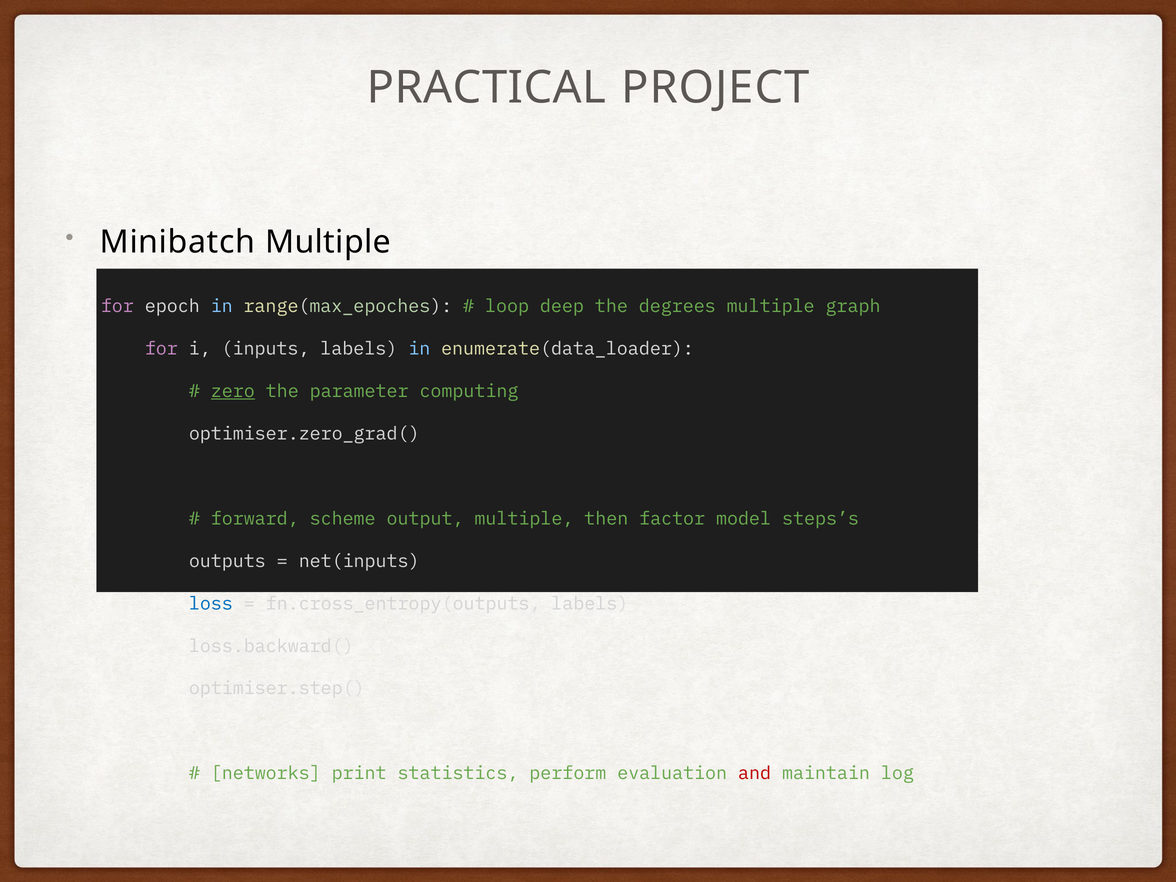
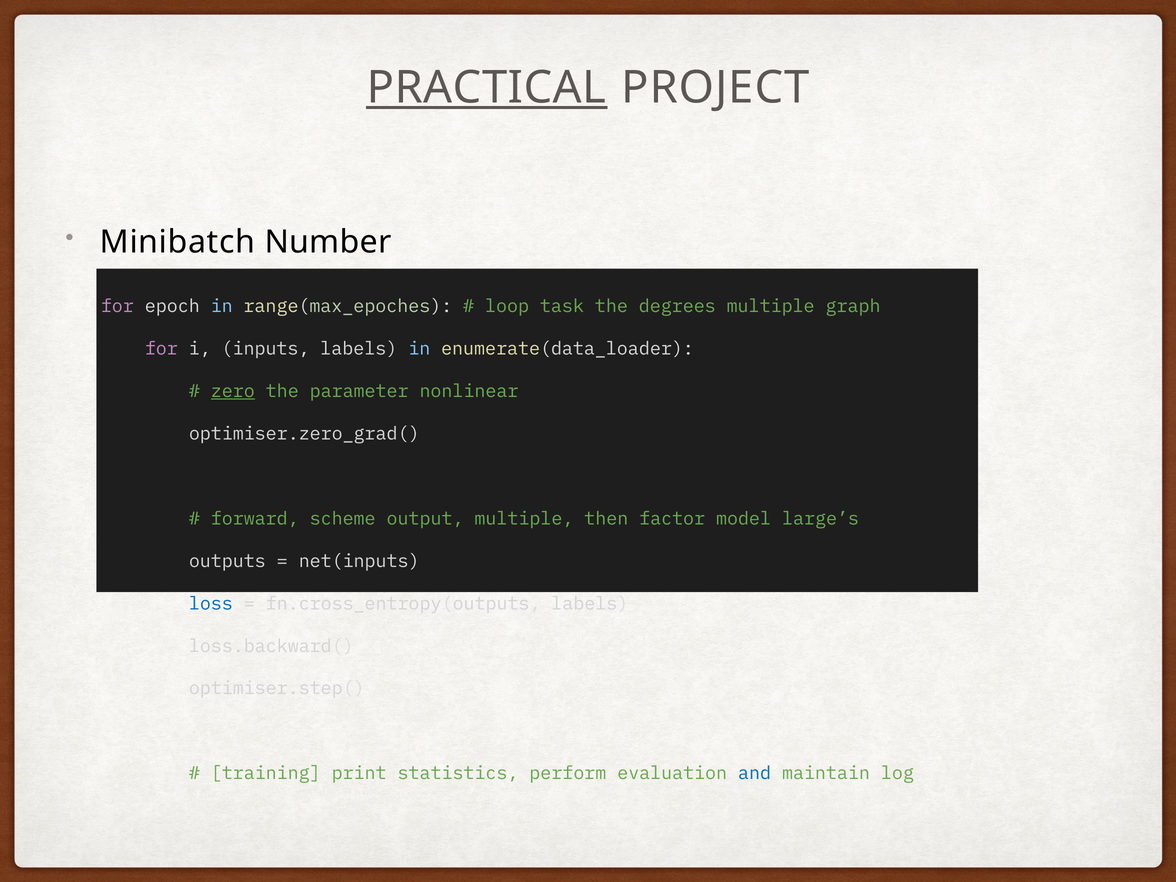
PRACTICAL underline: none -> present
Minibatch Multiple: Multiple -> Number
deep: deep -> task
computing: computing -> nonlinear
steps’s: steps’s -> large’s
networks: networks -> training
and colour: red -> blue
